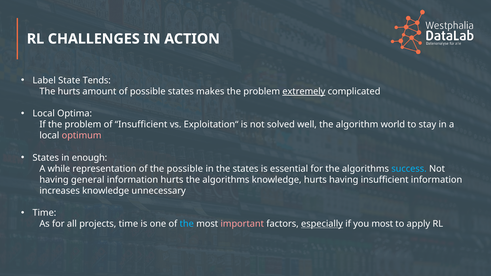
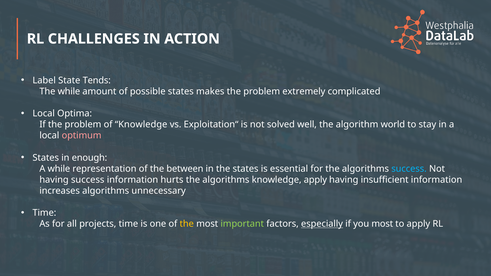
The hurts: hurts -> while
extremely underline: present -> none
of Insufficient: Insufficient -> Knowledge
the possible: possible -> between
having general: general -> success
knowledge hurts: hurts -> apply
increases knowledge: knowledge -> algorithms
the at (187, 224) colour: light blue -> yellow
important colour: pink -> light green
